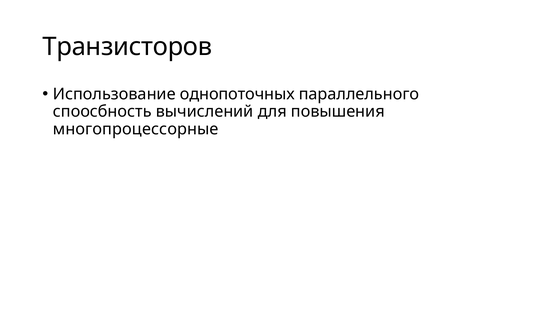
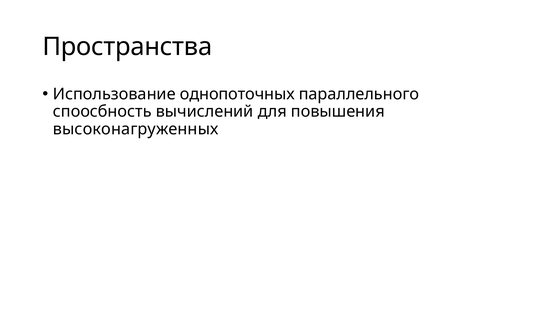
Транзисторов: Транзисторов -> Пространства
многопроцессорные: многопроцессорные -> высоконагруженных
